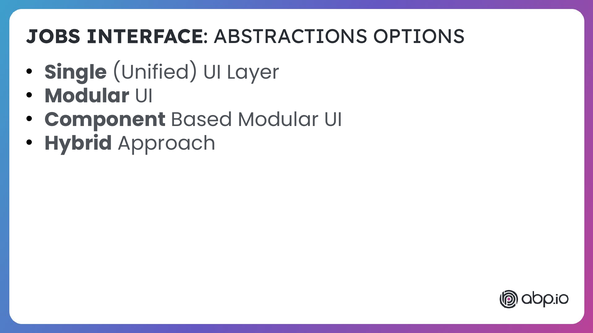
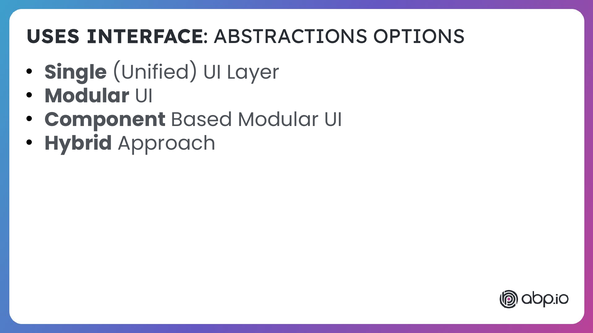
JOBS: JOBS -> USES
